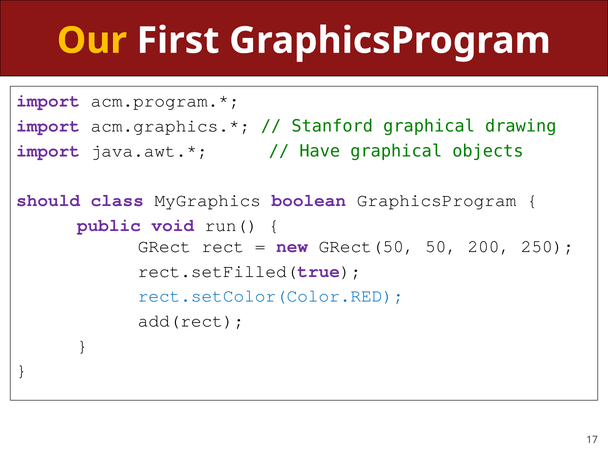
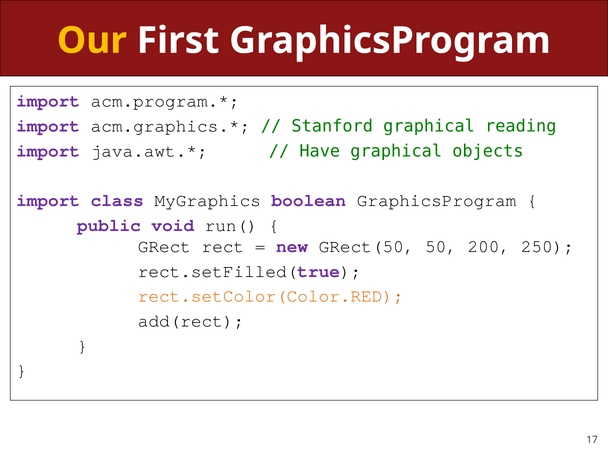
drawing: drawing -> reading
should at (48, 200): should -> import
rect.setColor(Color.RED colour: blue -> orange
